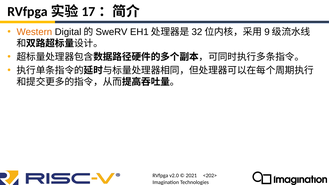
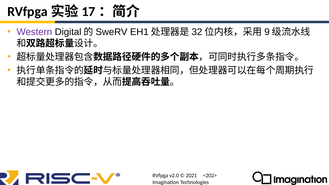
Western colour: orange -> purple
